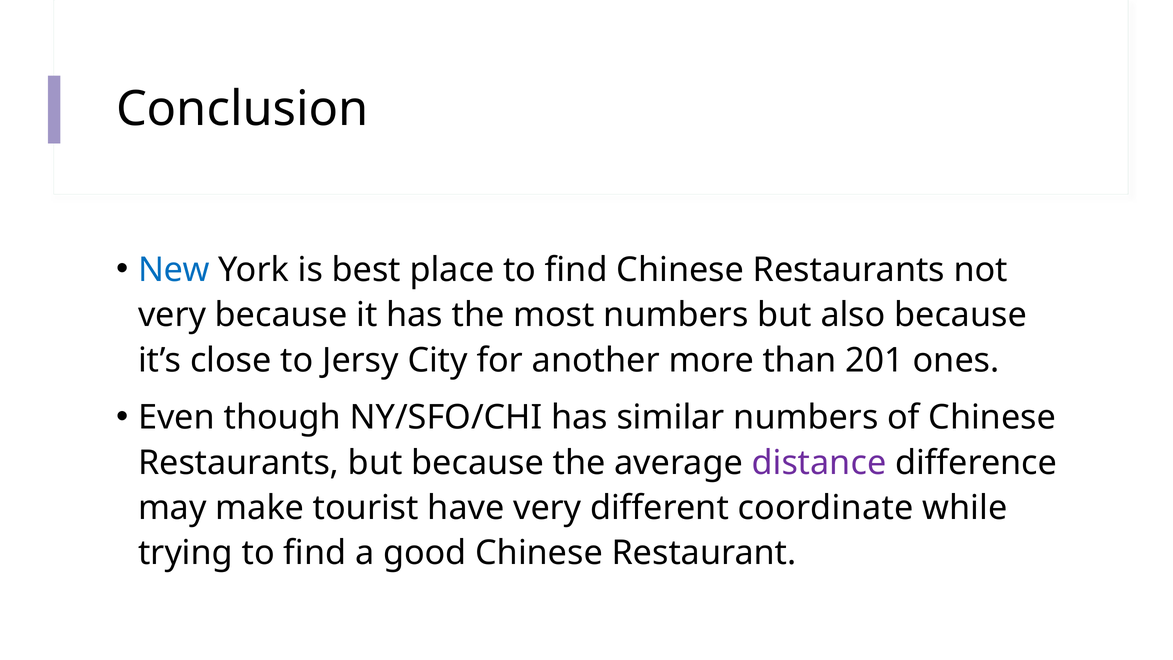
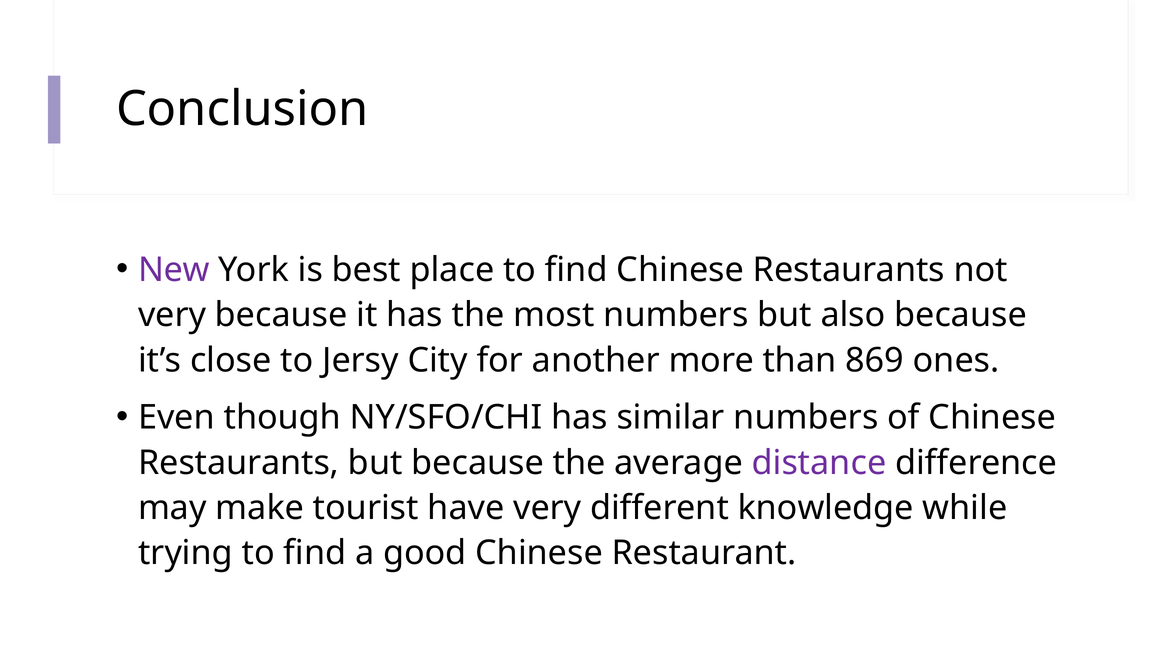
New colour: blue -> purple
201: 201 -> 869
coordinate: coordinate -> knowledge
